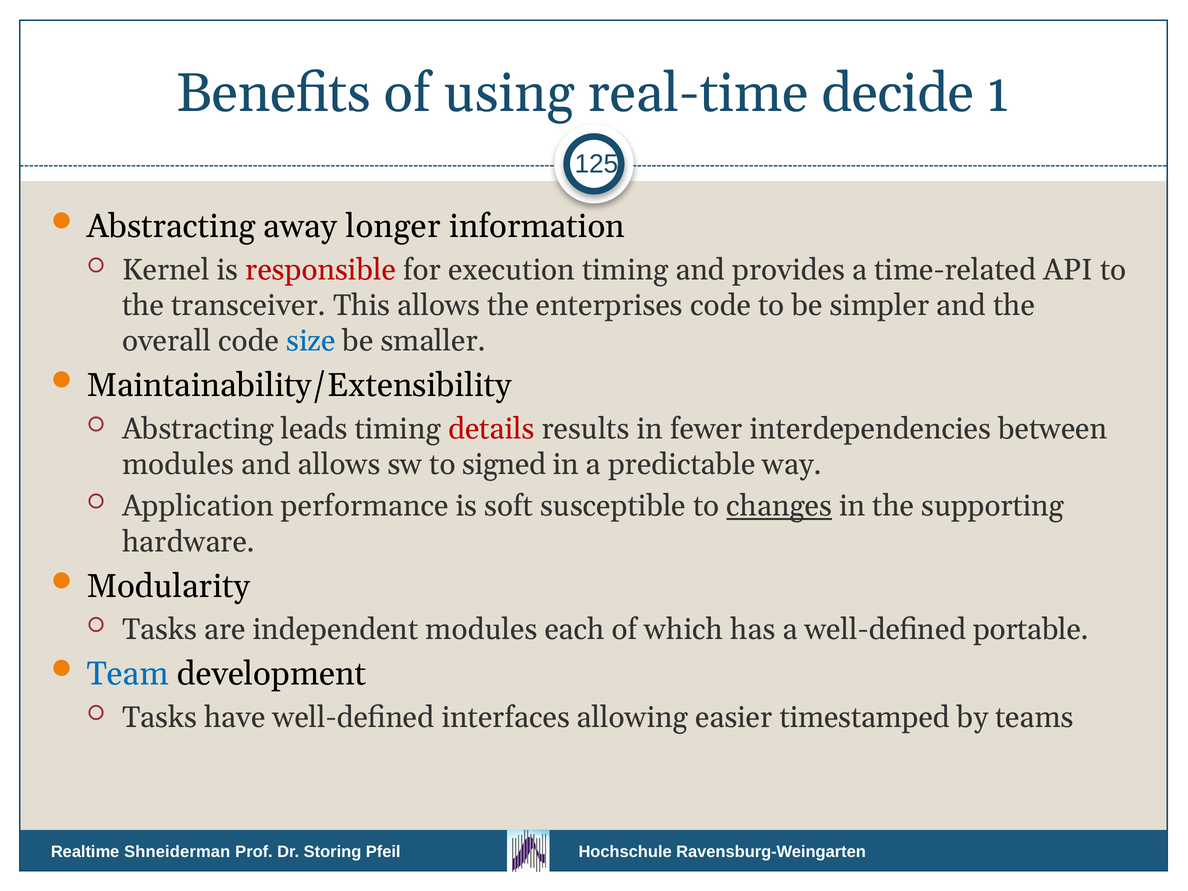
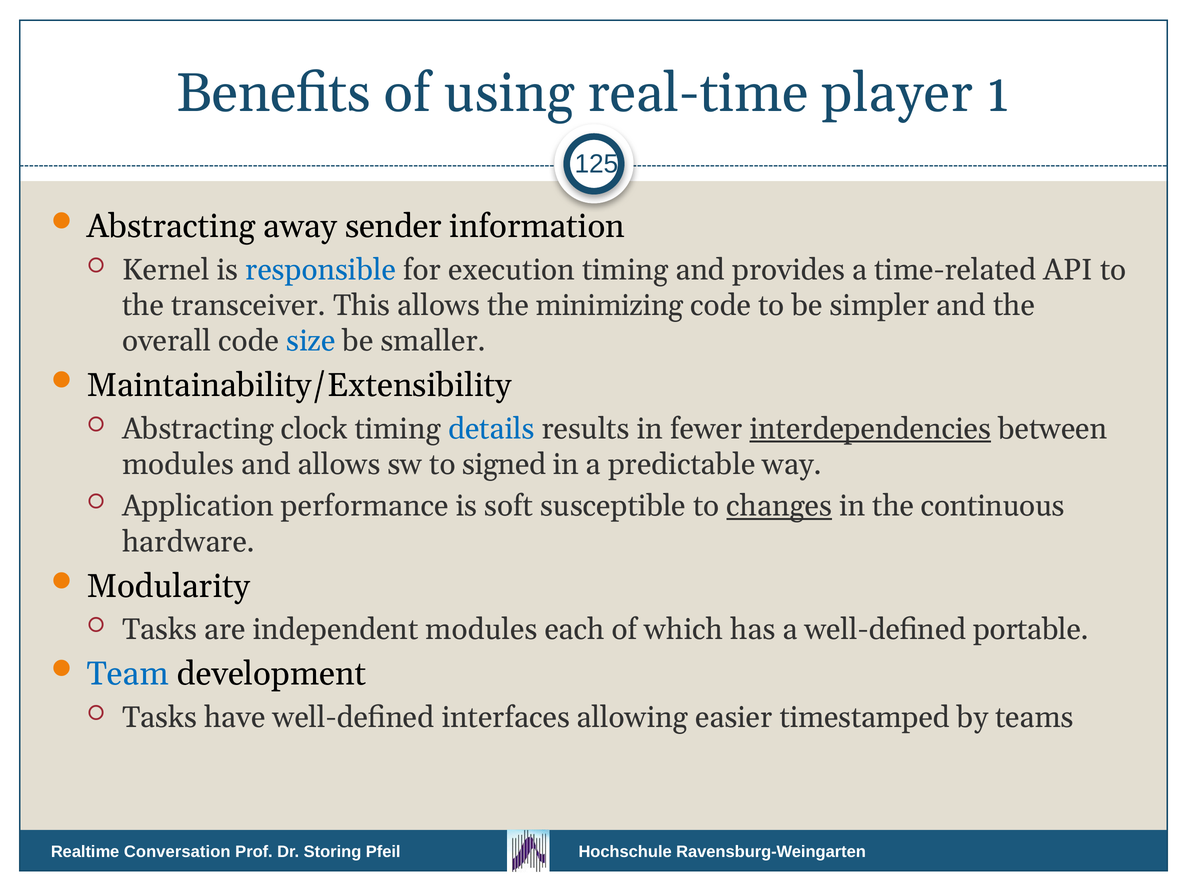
decide: decide -> player
longer: longer -> sender
responsible colour: red -> blue
enterprises: enterprises -> minimizing
leads: leads -> clock
details colour: red -> blue
interdependencies underline: none -> present
supporting: supporting -> continuous
Shneiderman: Shneiderman -> Conversation
